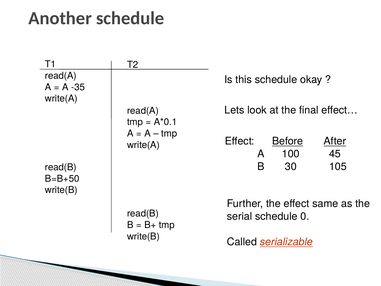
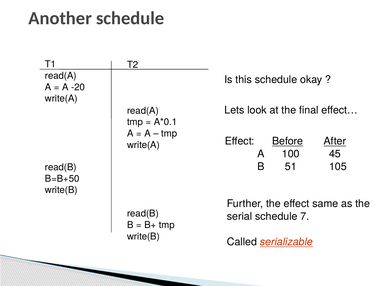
-35: -35 -> -20
30: 30 -> 51
0: 0 -> 7
